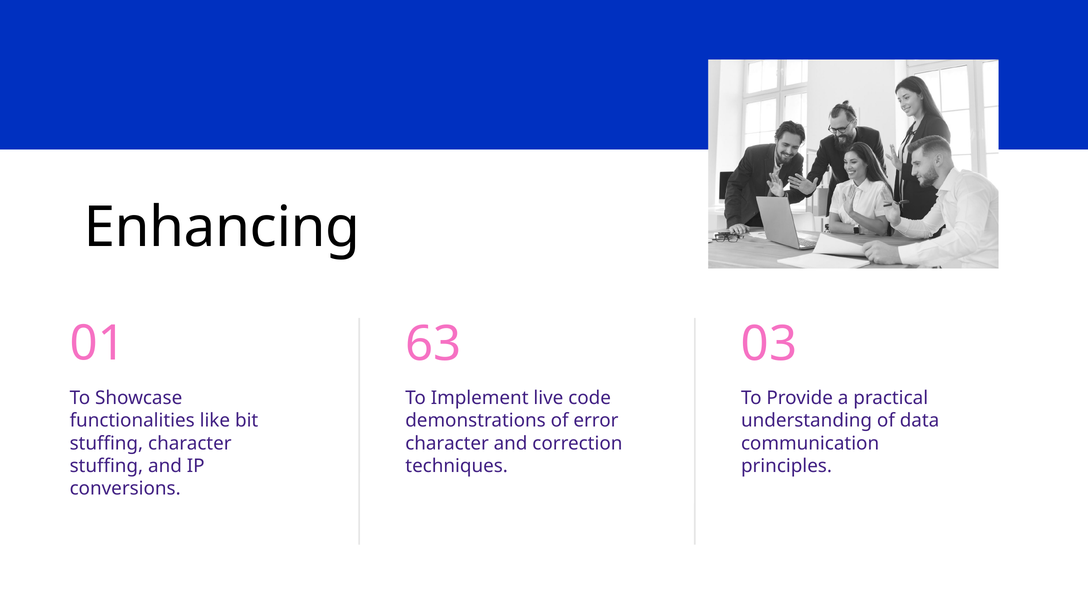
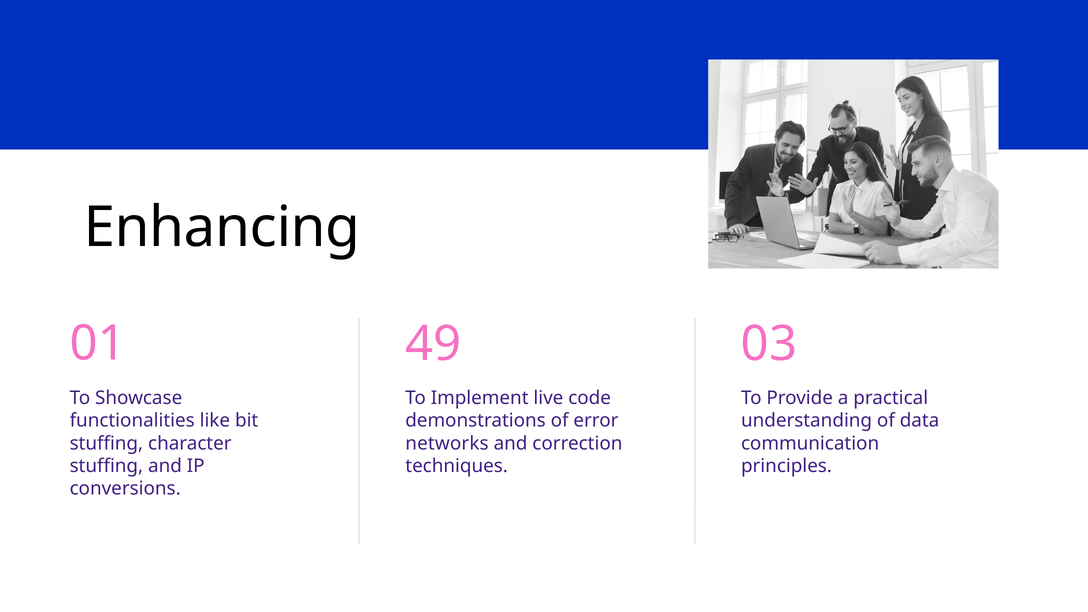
63: 63 -> 49
character at (447, 443): character -> networks
